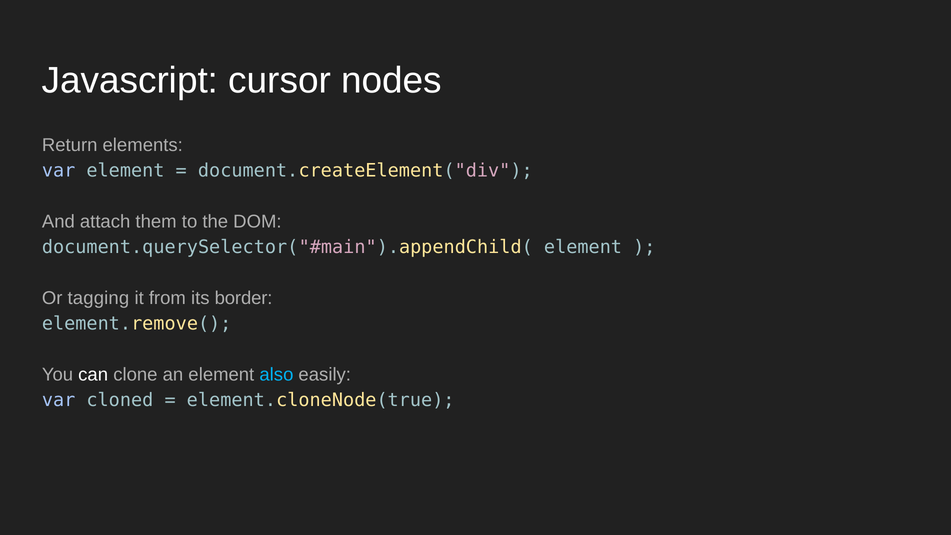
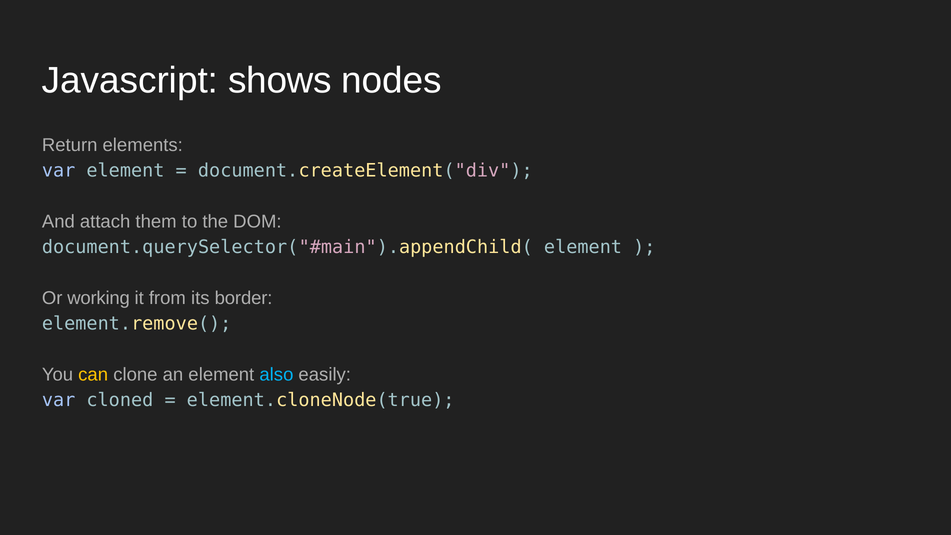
cursor: cursor -> shows
tagging: tagging -> working
can colour: white -> yellow
